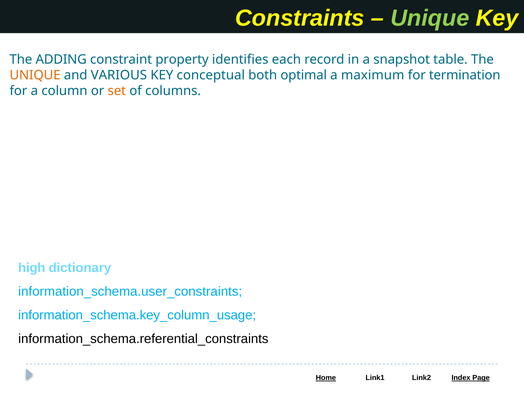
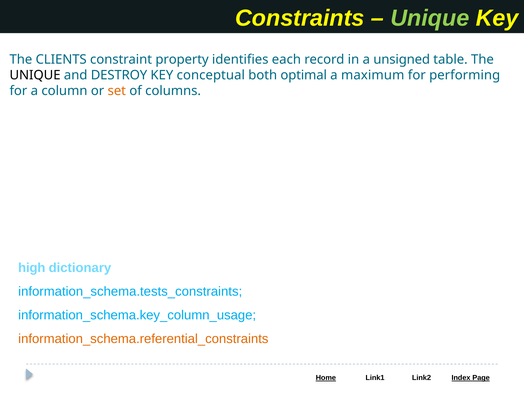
ADDING: ADDING -> CLIENTS
snapshot: snapshot -> unsigned
UNIQUE at (35, 75) colour: orange -> black
VARIOUS: VARIOUS -> DESTROY
termination: termination -> performing
information_schema.user_constraints: information_schema.user_constraints -> information_schema.tests_constraints
information_schema.referential_constraints colour: black -> orange
